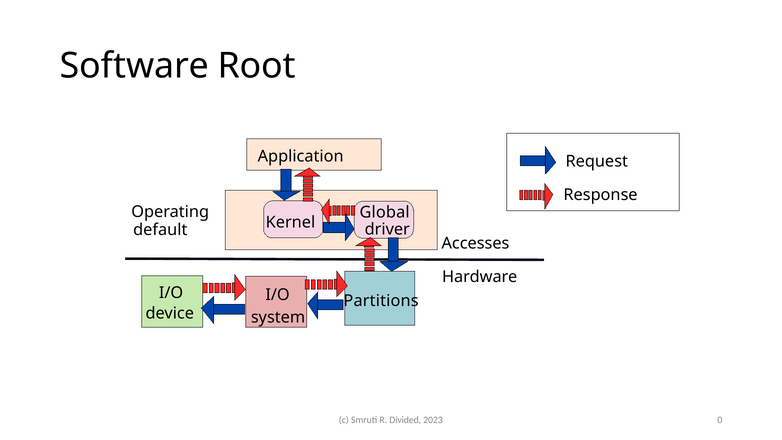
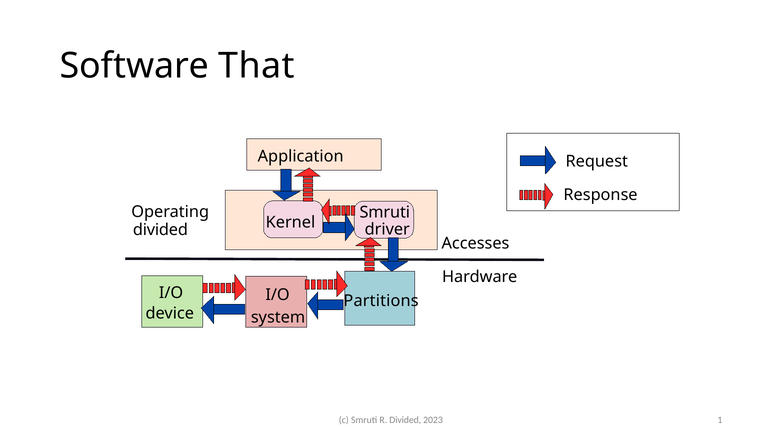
Root: Root -> That
Global at (385, 212): Global -> Smruti
default at (160, 230): default -> divided
0: 0 -> 1
